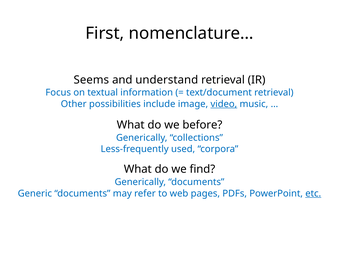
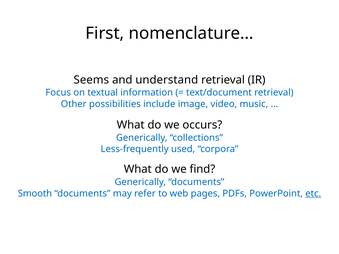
video underline: present -> none
before: before -> occurs
Generic: Generic -> Smooth
